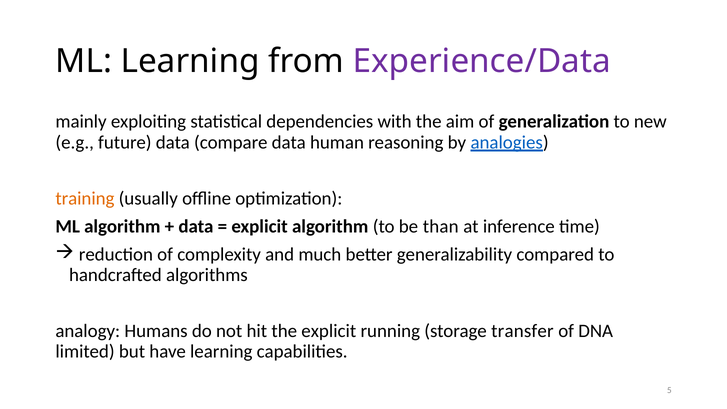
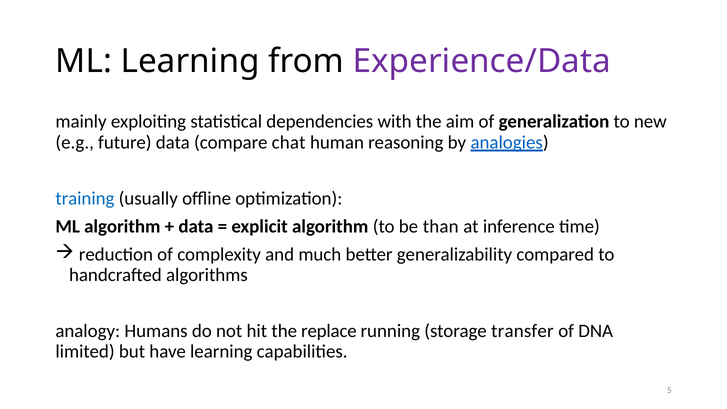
compare data: data -> chat
training colour: orange -> blue
the explicit: explicit -> replace
